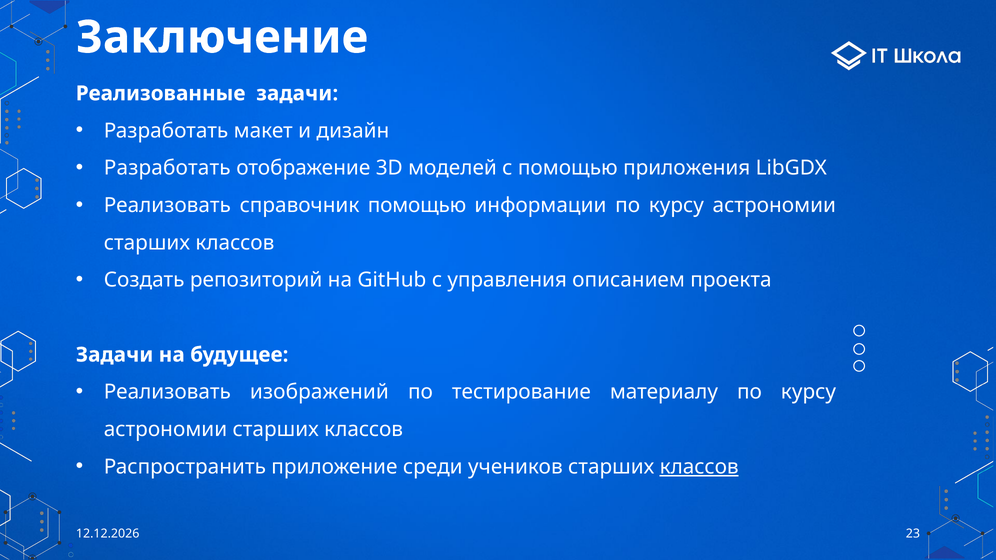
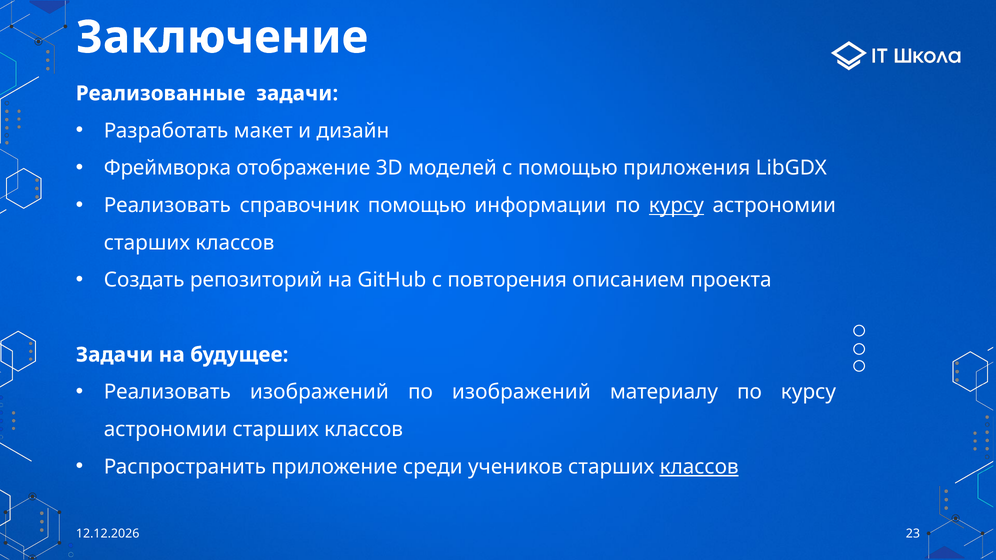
Разработать at (167, 168): Разработать -> Фреймворка
курсу at (676, 206) underline: none -> present
управления: управления -> повторения
по тестирование: тестирование -> изображений
